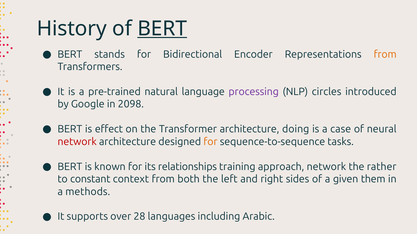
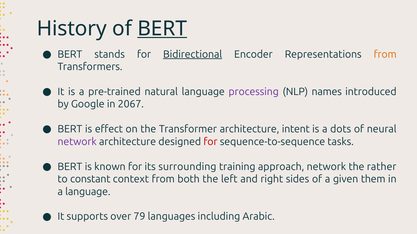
Bidirectional underline: none -> present
circles: circles -> names
2098: 2098 -> 2067
doing: doing -> intent
case: case -> dots
network at (77, 142) colour: red -> purple
for at (210, 142) colour: orange -> red
relationships: relationships -> surrounding
a methods: methods -> language
28: 28 -> 79
